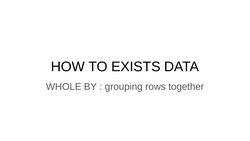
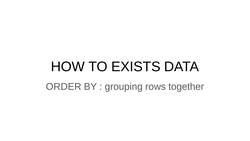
WHOLE: WHOLE -> ORDER
